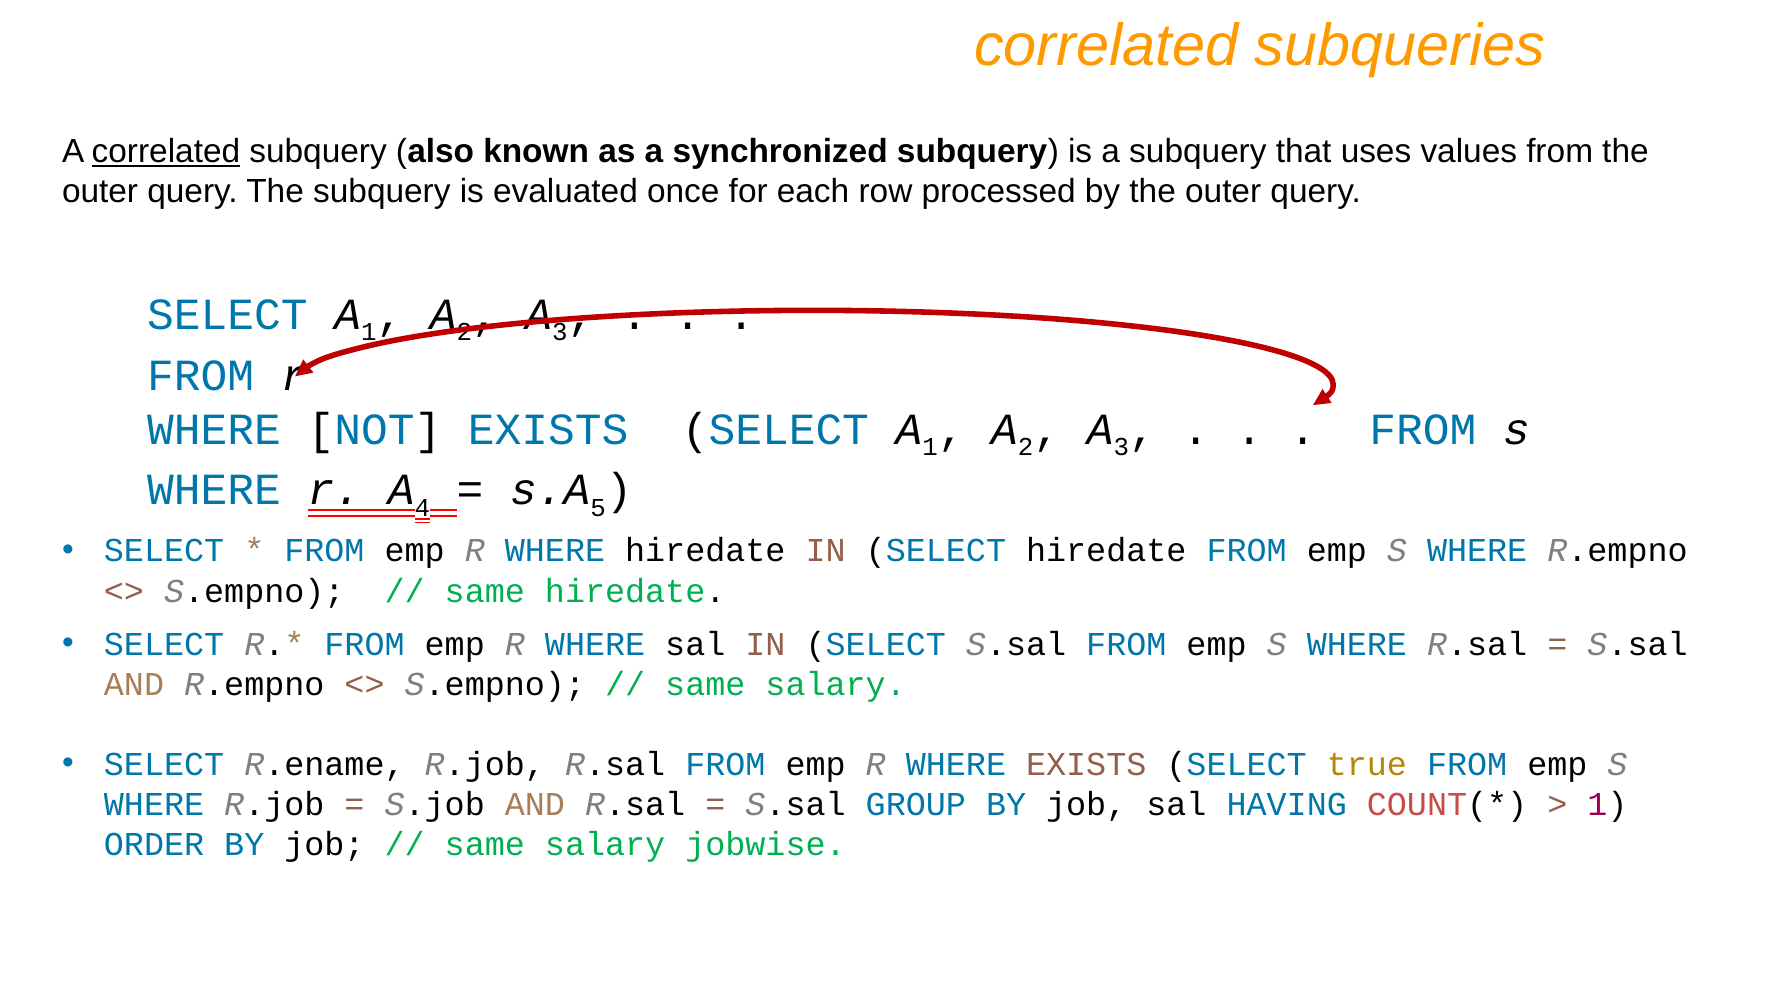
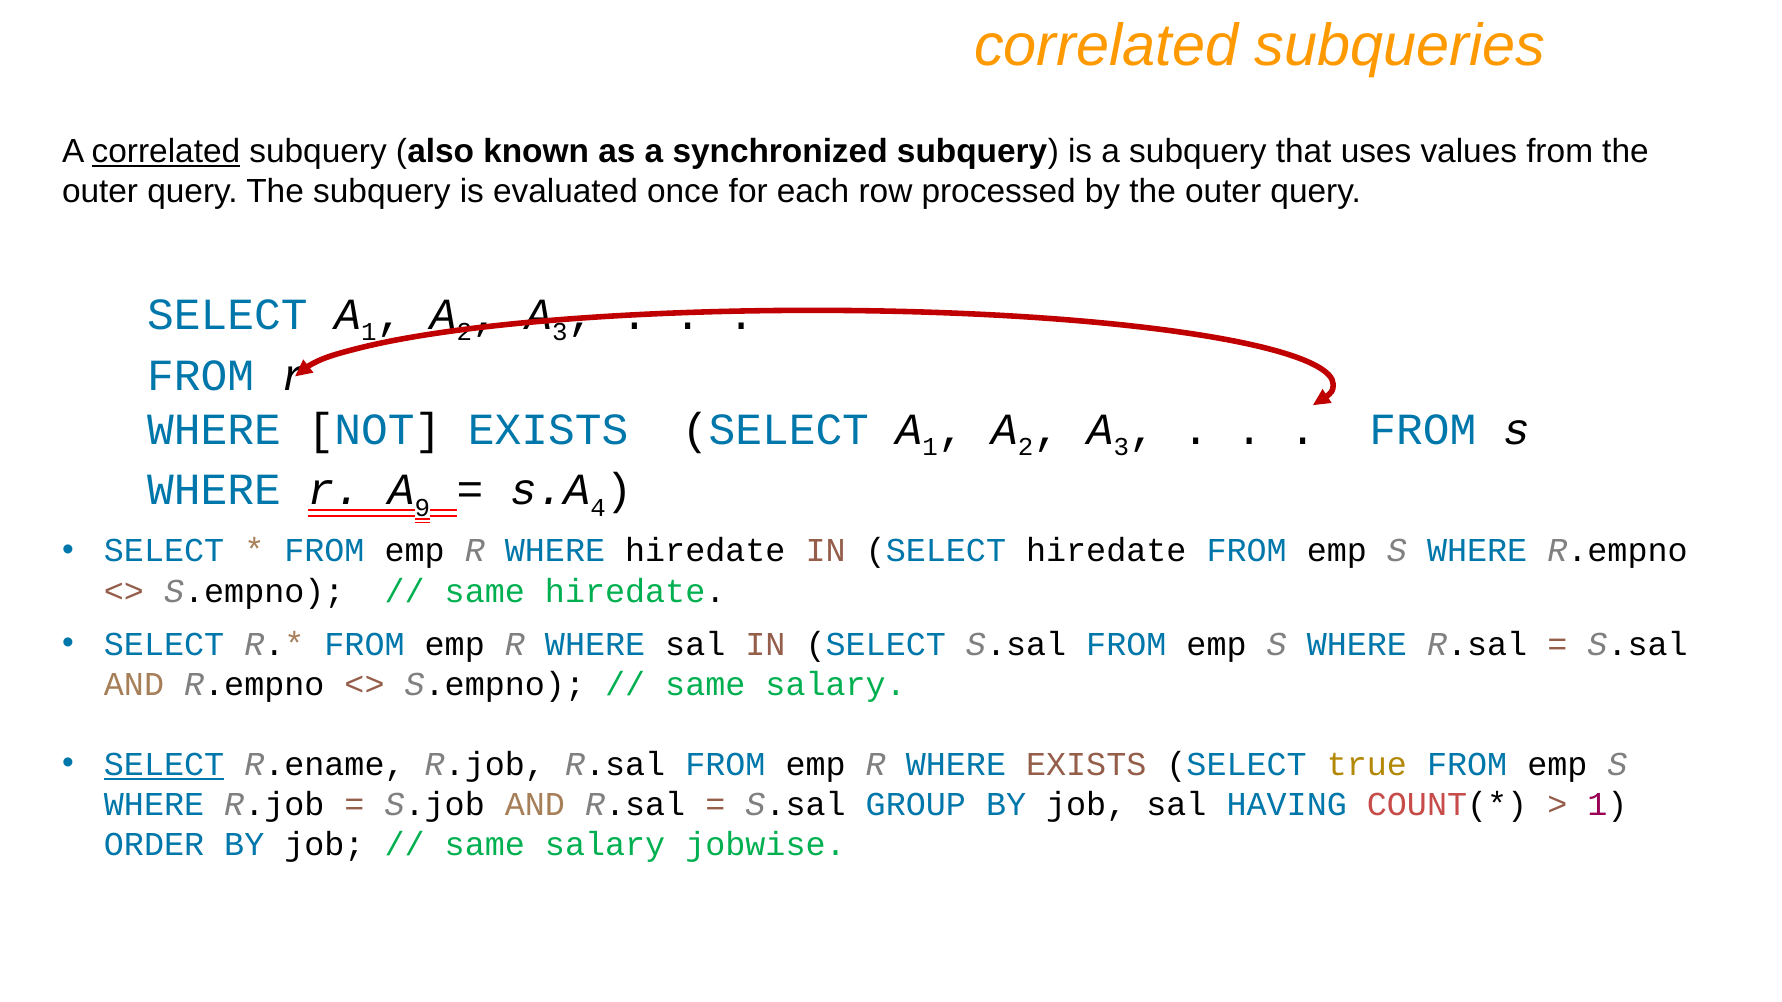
4: 4 -> 9
5: 5 -> 4
SELECT at (164, 765) underline: none -> present
